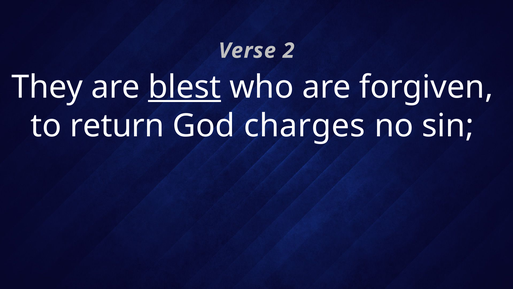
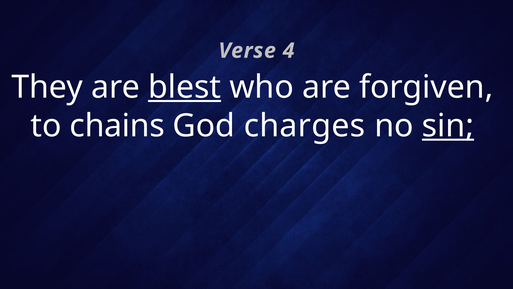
2: 2 -> 4
return: return -> chains
sin underline: none -> present
